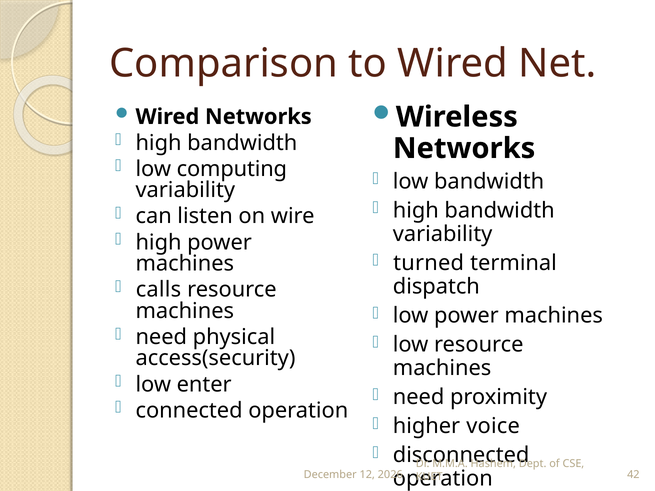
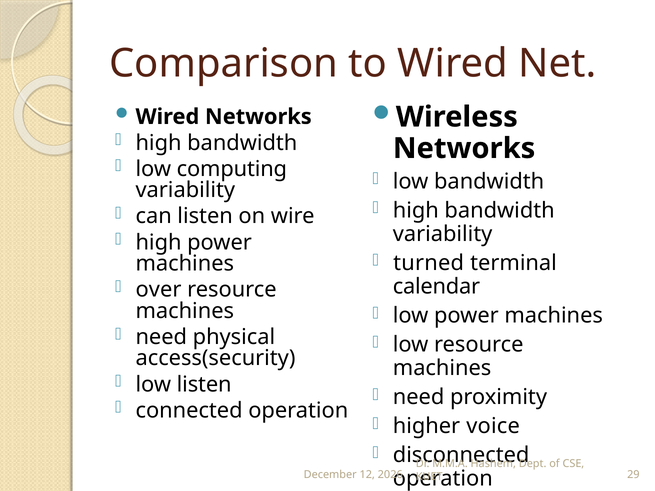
calls: calls -> over
dispatch: dispatch -> calendar
low enter: enter -> listen
42: 42 -> 29
